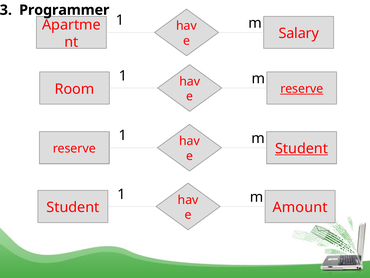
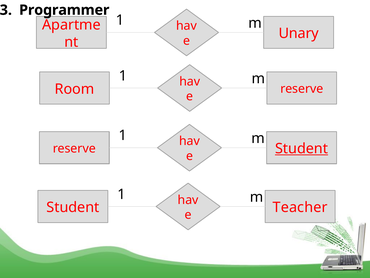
Salary: Salary -> Unary
reserve at (302, 89) underline: present -> none
Amount: Amount -> Teacher
